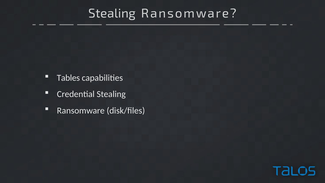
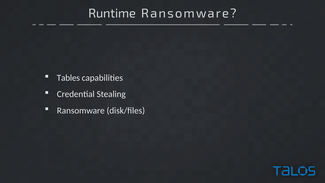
Stealing at (112, 13): Stealing -> Runtime
